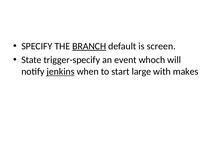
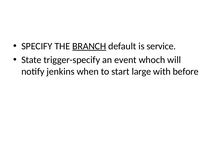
screen: screen -> service
jenkins underline: present -> none
makes: makes -> before
